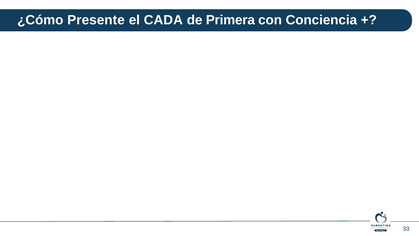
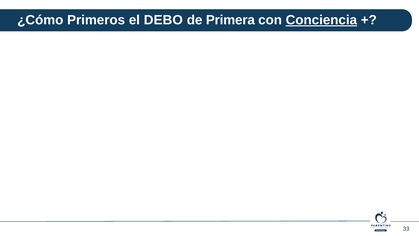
Presente: Presente -> Primeros
CADA: CADA -> DEBO
Conciencia underline: none -> present
